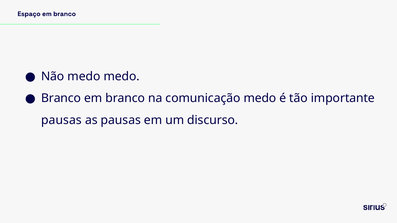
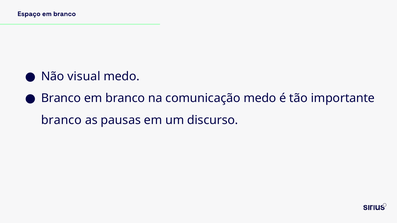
Não medo: medo -> visual
pausas at (61, 120): pausas -> branco
